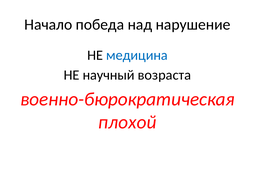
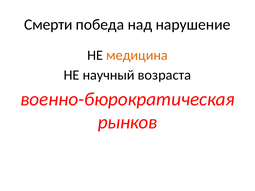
Начало: Начало -> Смерти
медицина colour: blue -> orange
плохой: плохой -> рынков
